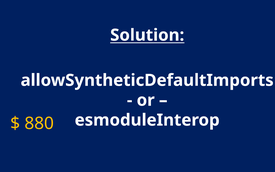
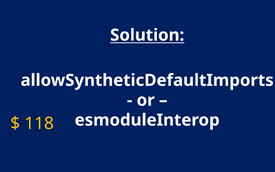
880: 880 -> 118
